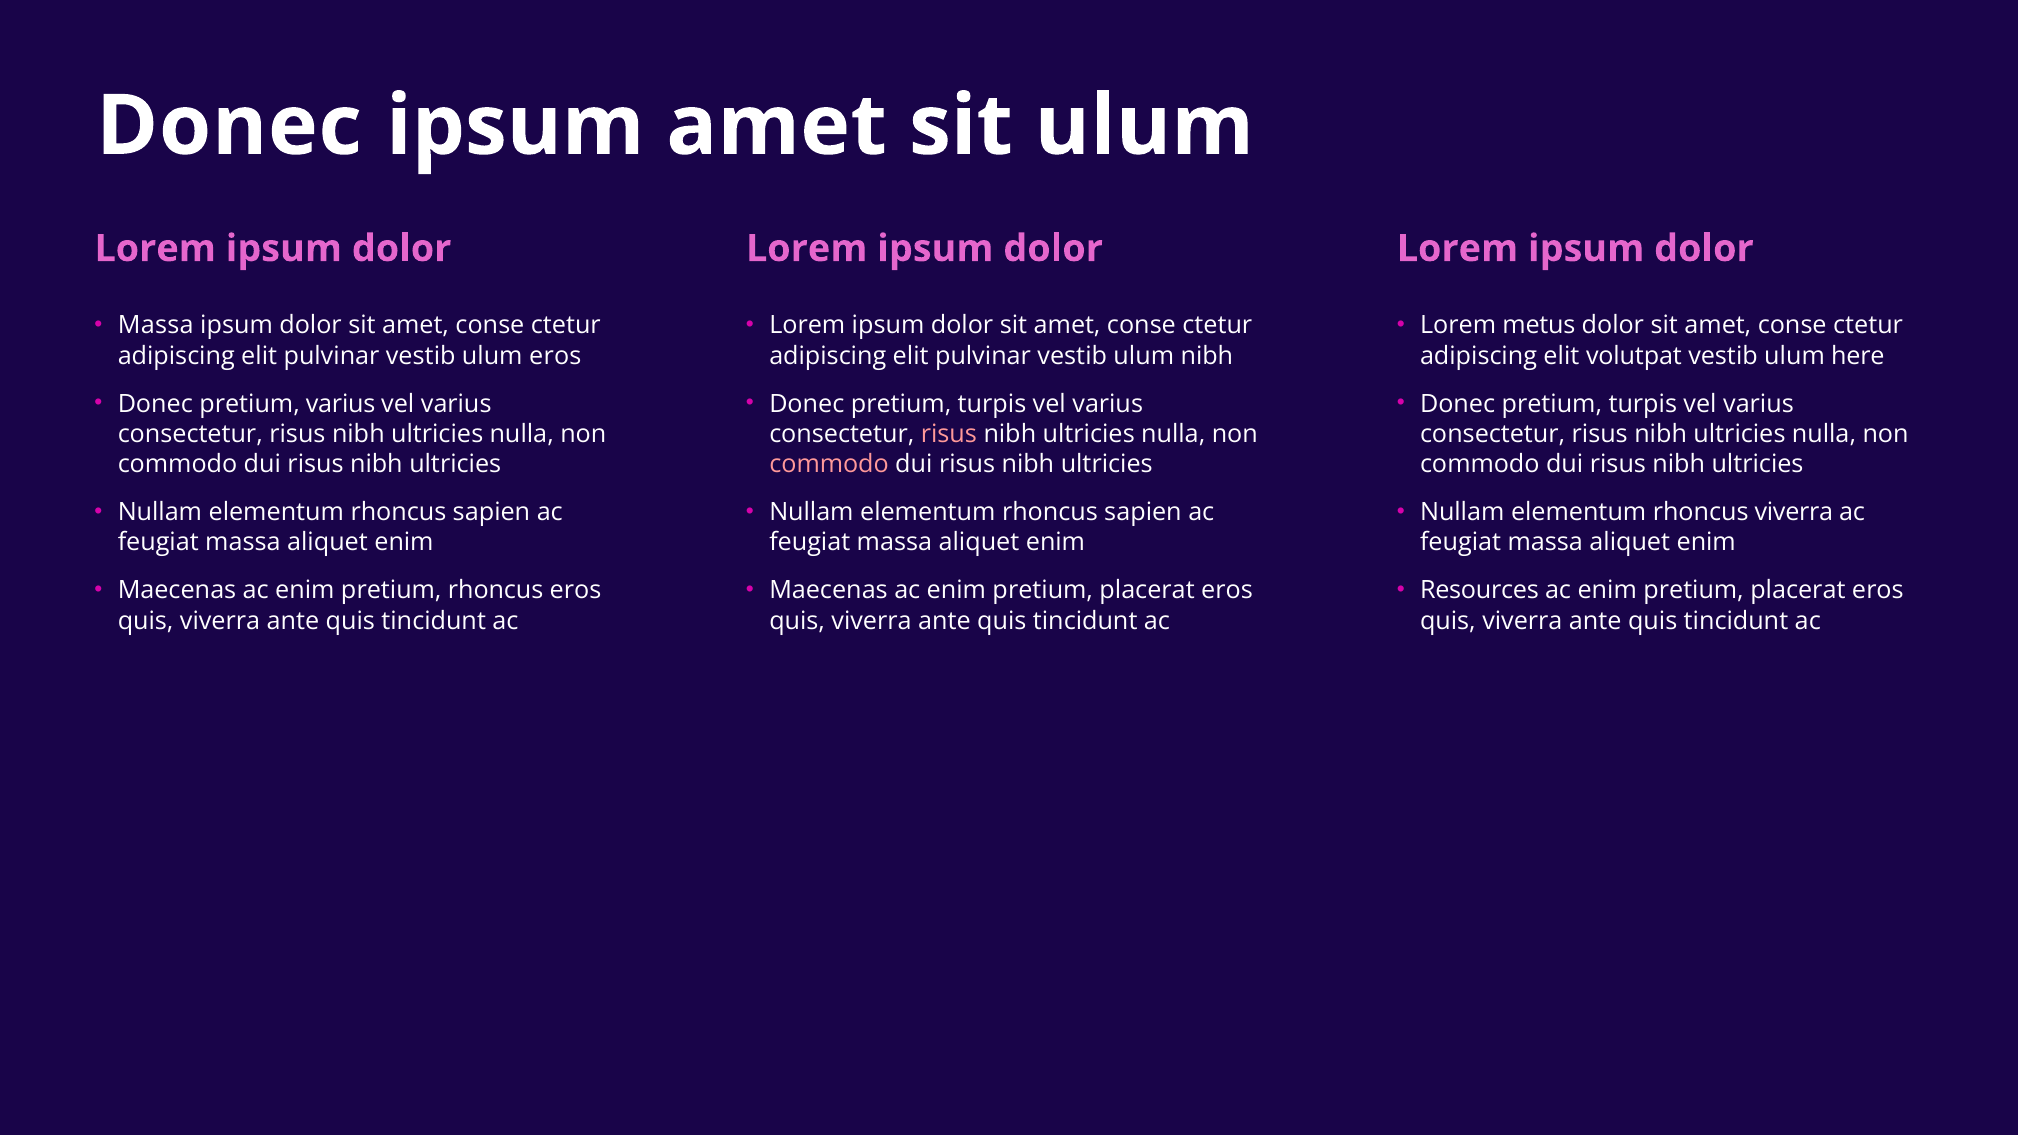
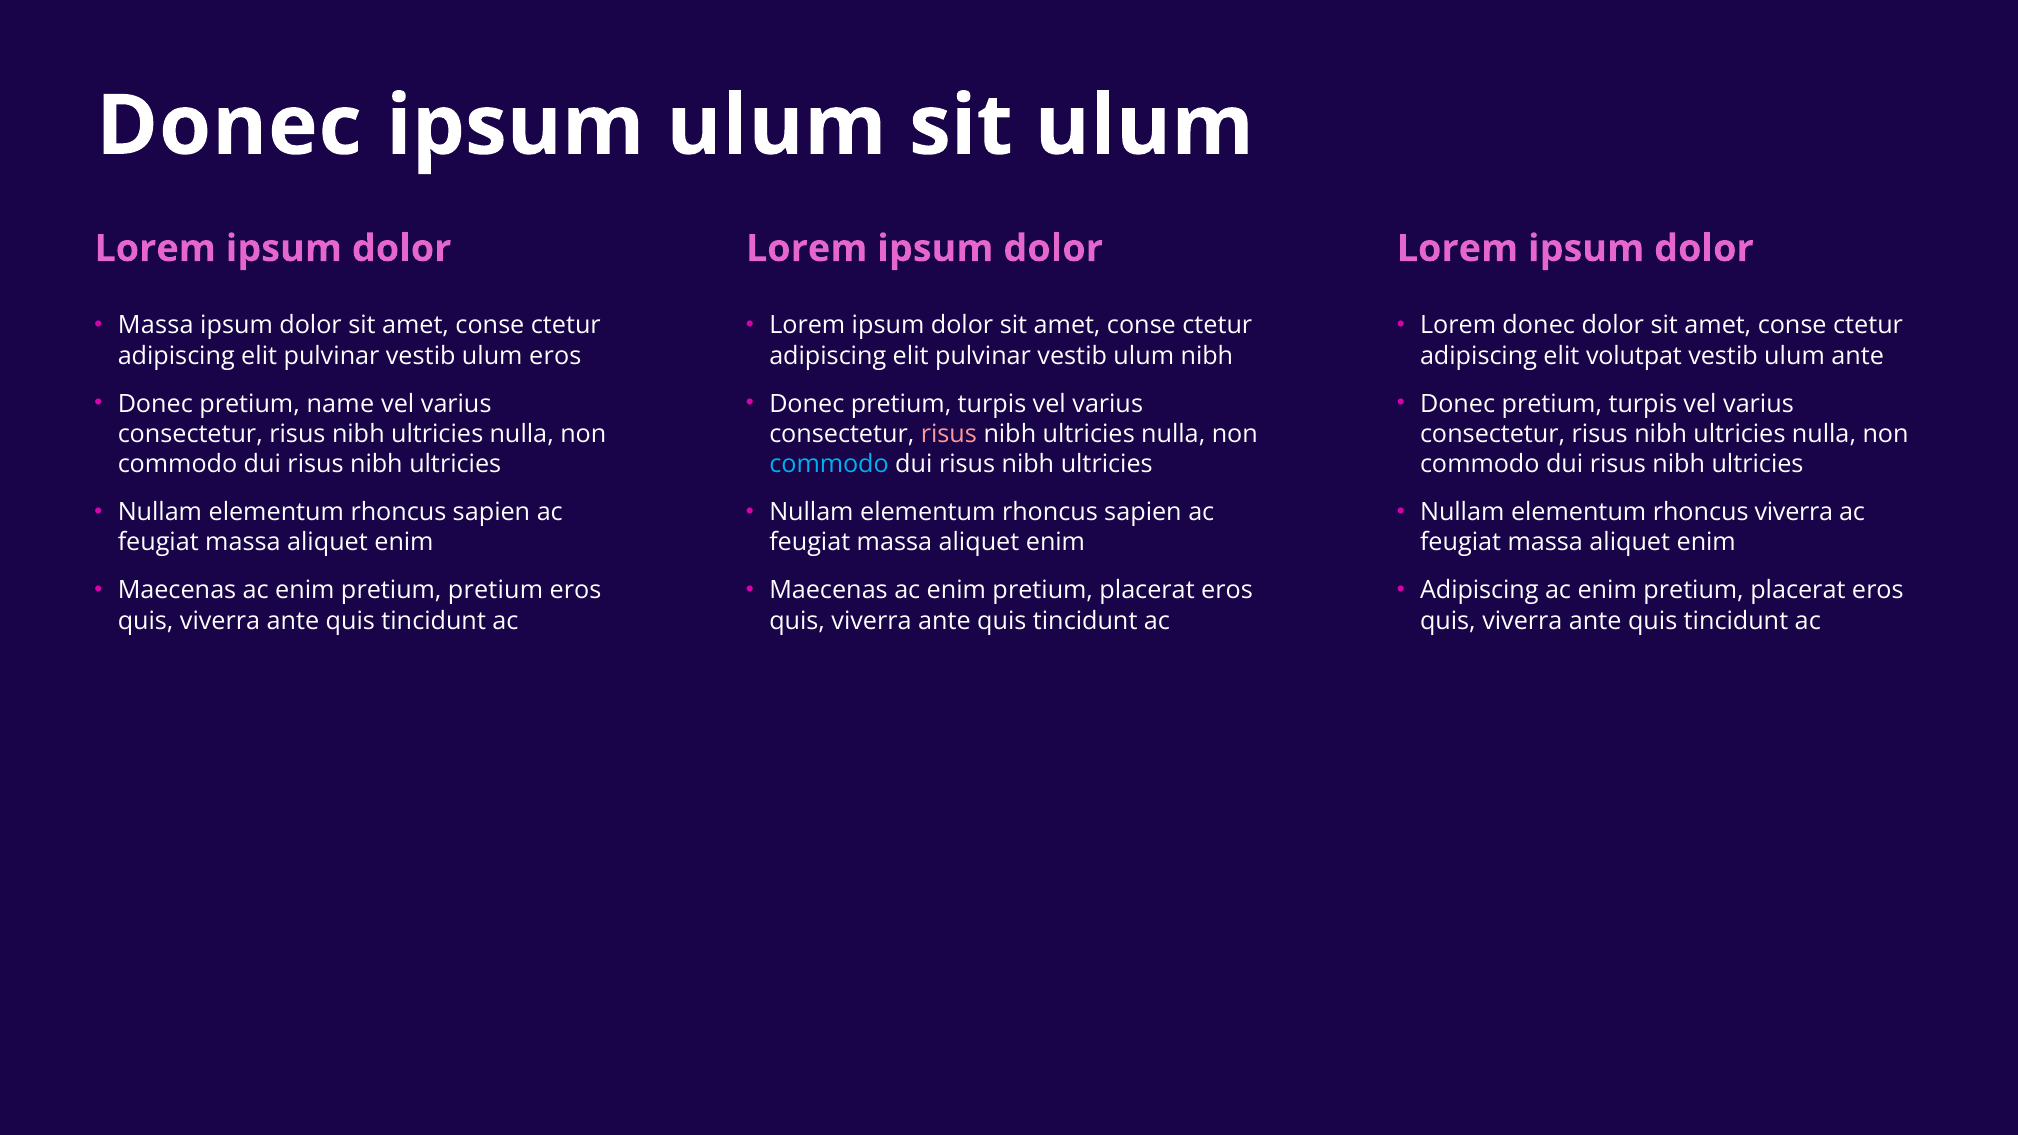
ipsum amet: amet -> ulum
Lorem metus: metus -> donec
ulum here: here -> ante
pretium varius: varius -> name
commodo at (829, 464) colour: pink -> light blue
pretium rhoncus: rhoncus -> pretium
Resources at (1479, 591): Resources -> Adipiscing
